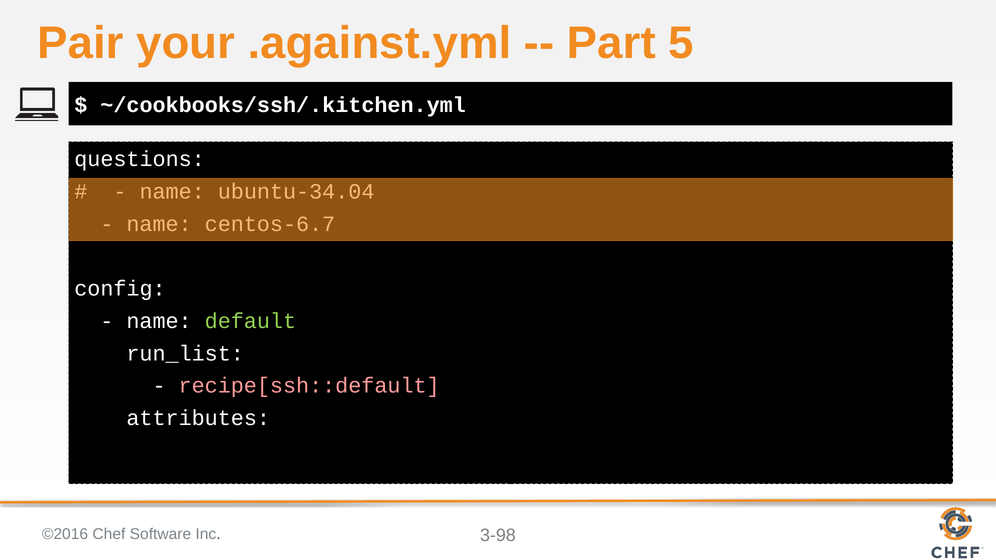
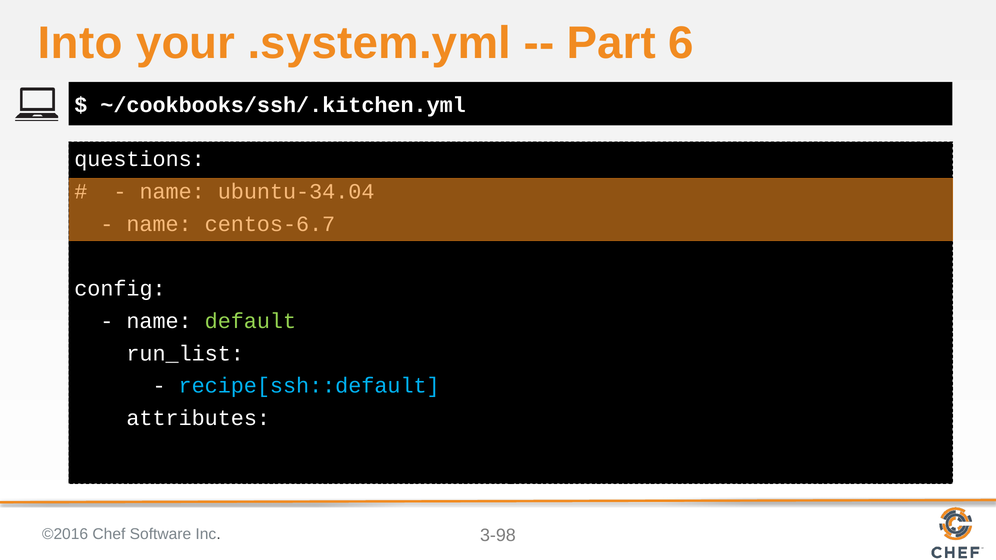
Pair: Pair -> Into
.against.yml: .against.yml -> .system.yml
5: 5 -> 6
recipe[ssh::default colour: pink -> light blue
